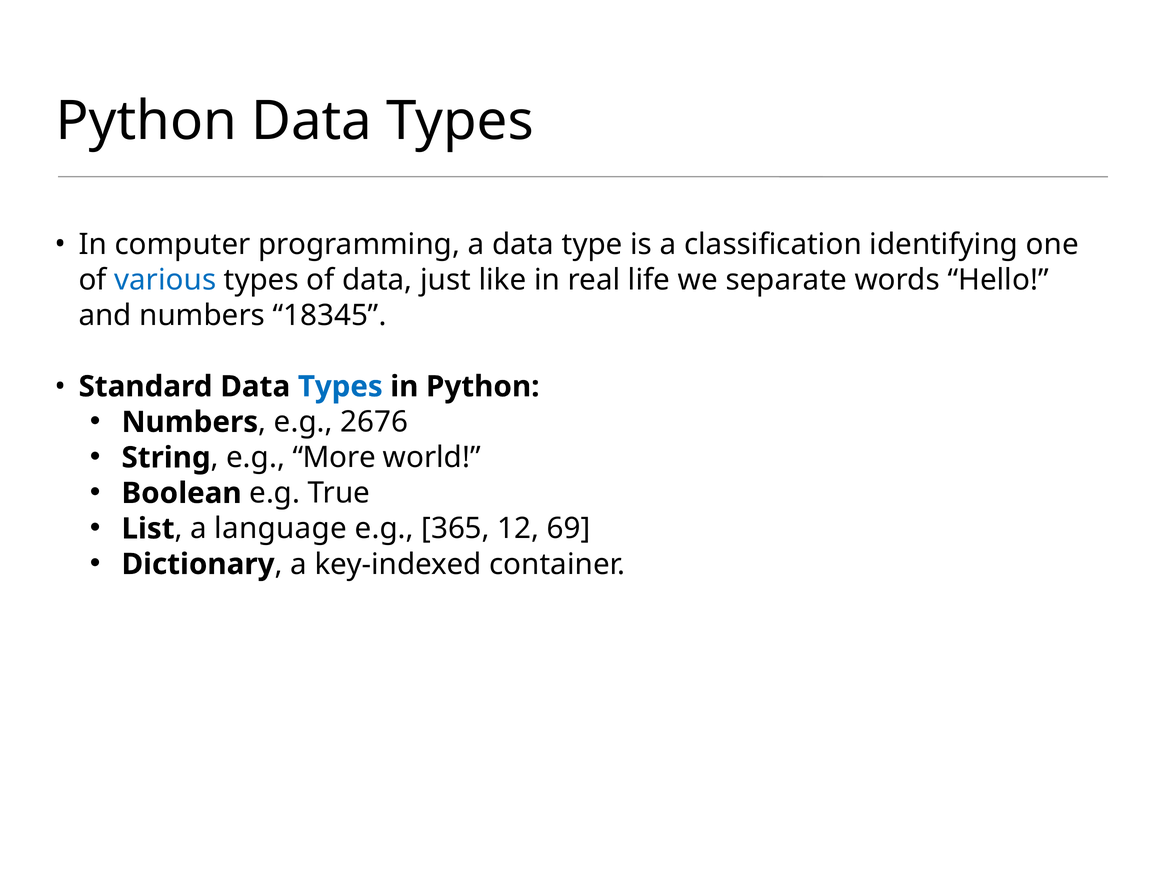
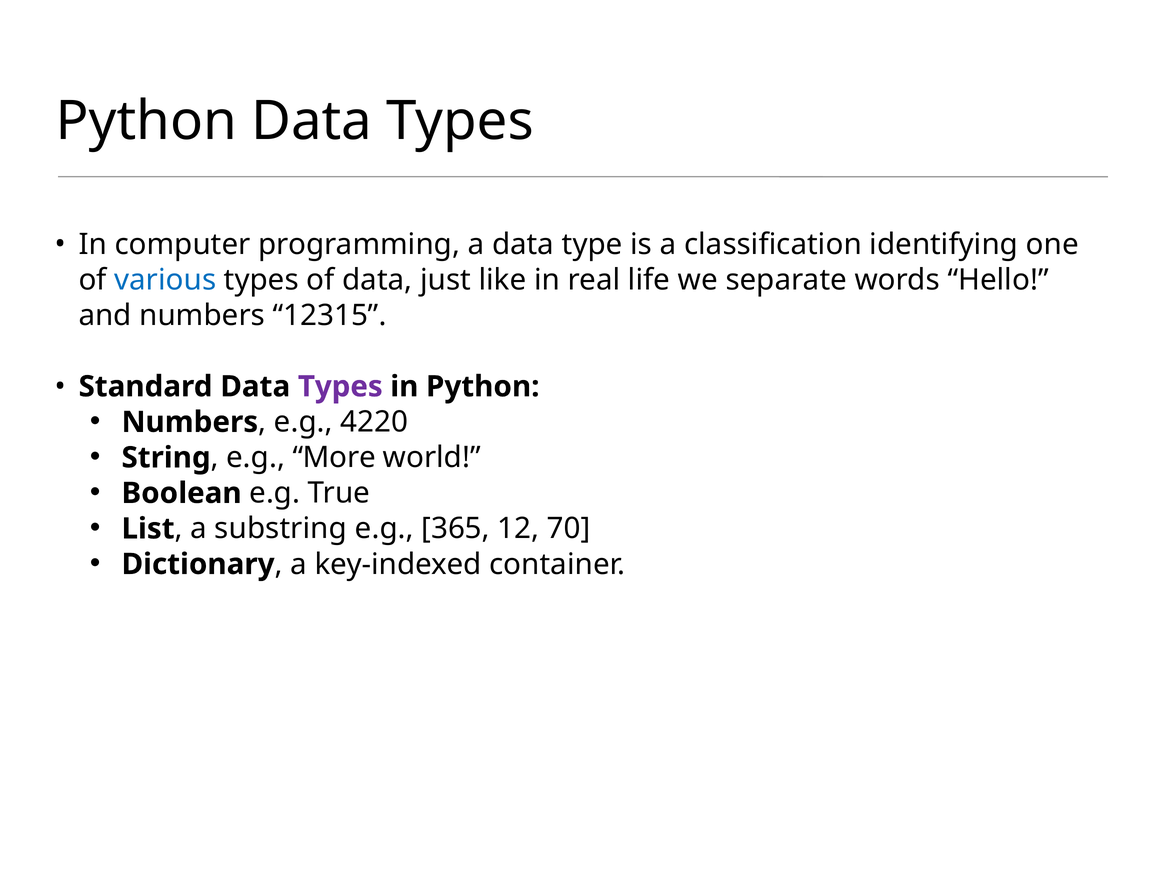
18345: 18345 -> 12315
Types at (340, 386) colour: blue -> purple
2676: 2676 -> 4220
language: language -> substring
69: 69 -> 70
